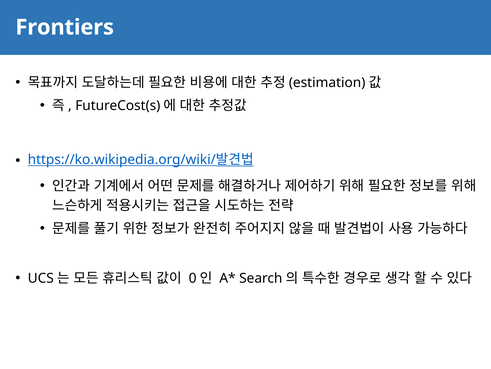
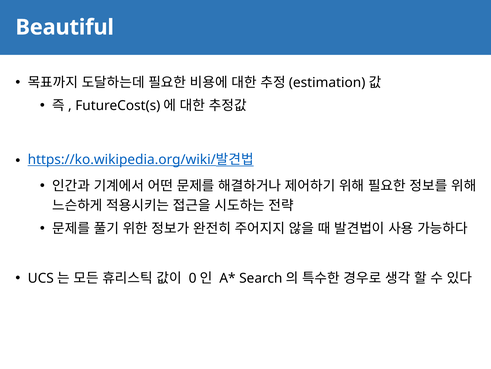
Frontiers: Frontiers -> Beautiful
